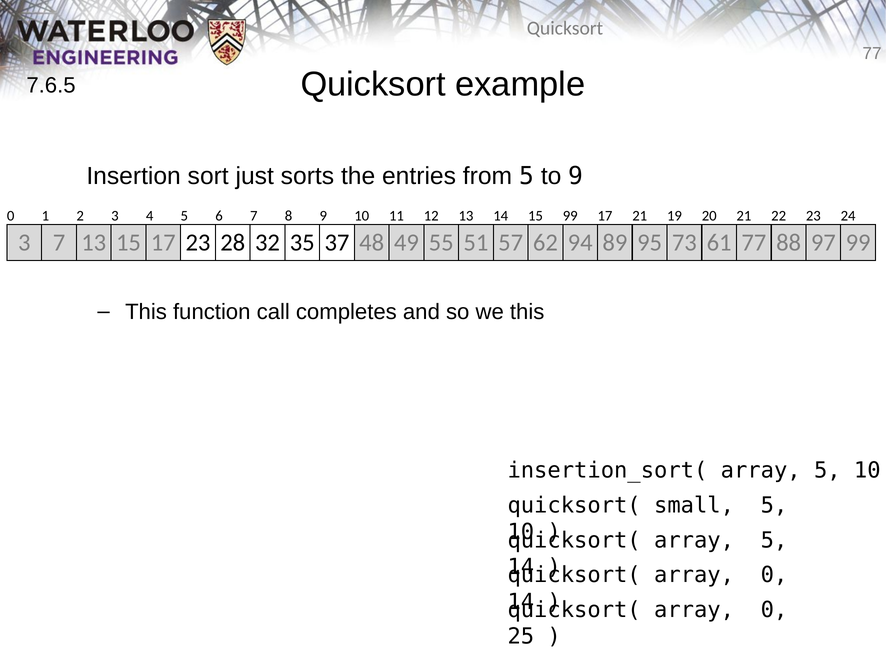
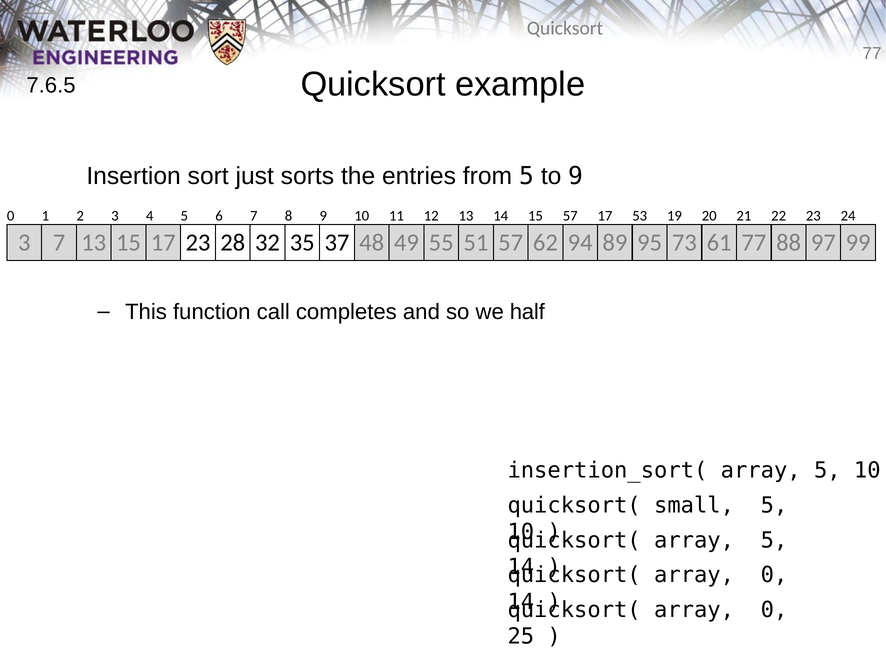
15 99: 99 -> 57
17 21: 21 -> 53
we this: this -> half
